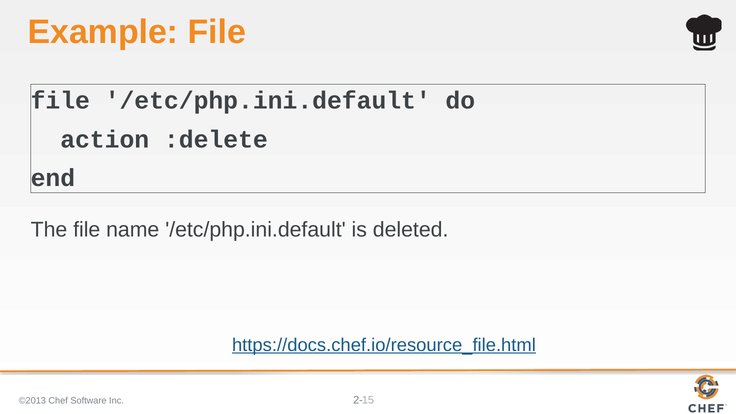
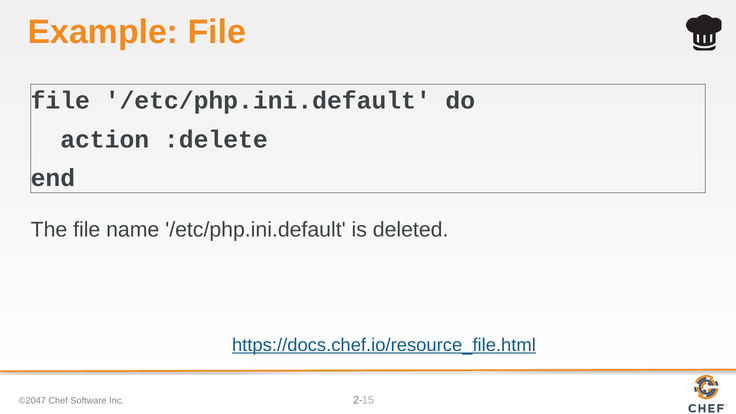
©2013: ©2013 -> ©2047
